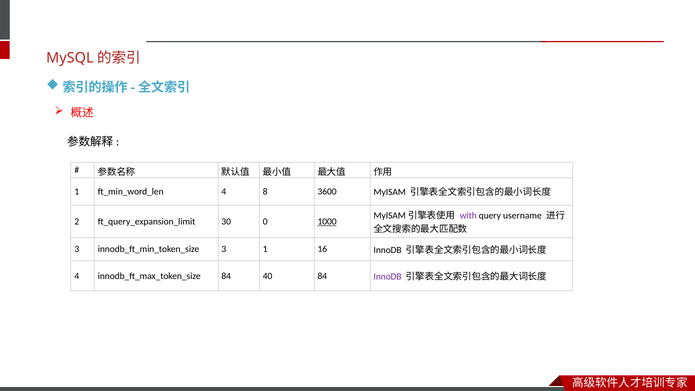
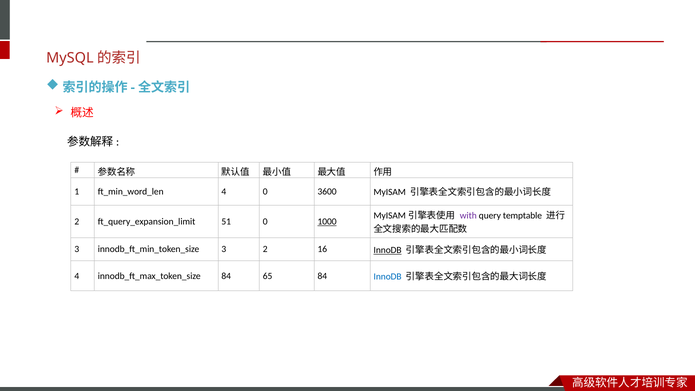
4 8: 8 -> 0
username: username -> temptable
30: 30 -> 51
3 1: 1 -> 2
InnoDB at (388, 250) underline: none -> present
40: 40 -> 65
InnoDB at (388, 277) colour: purple -> blue
